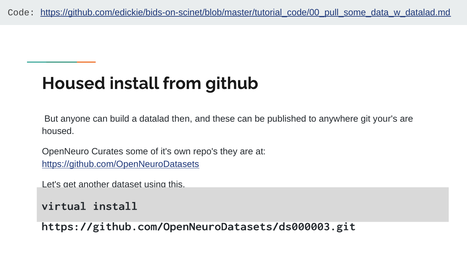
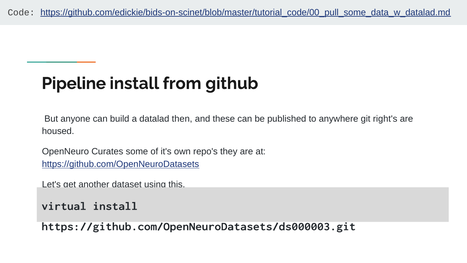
Housed at (74, 83): Housed -> Pipeline
your's: your's -> right's
